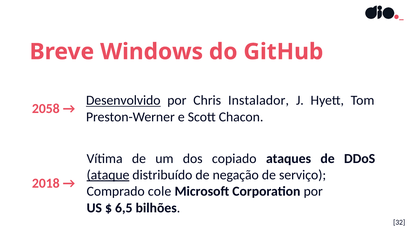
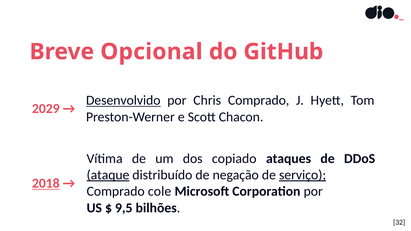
Windows: Windows -> Opcional
Chris Instalador: Instalador -> Comprado
2058: 2058 -> 2029
serviço underline: none -> present
2018 underline: none -> present
6,5: 6,5 -> 9,5
